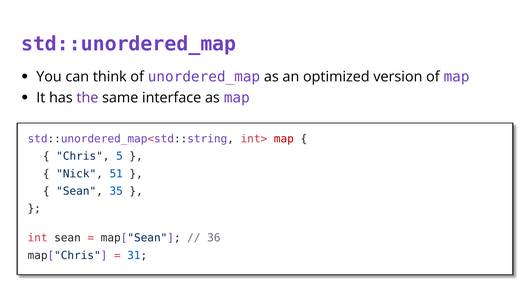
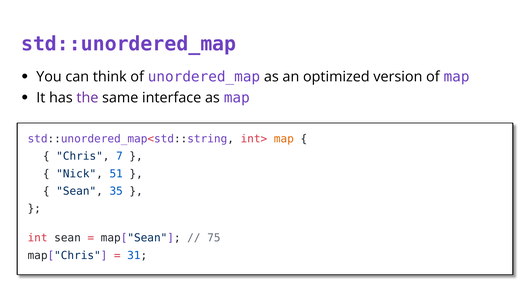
map at (284, 139) colour: red -> orange
5: 5 -> 7
36: 36 -> 75
